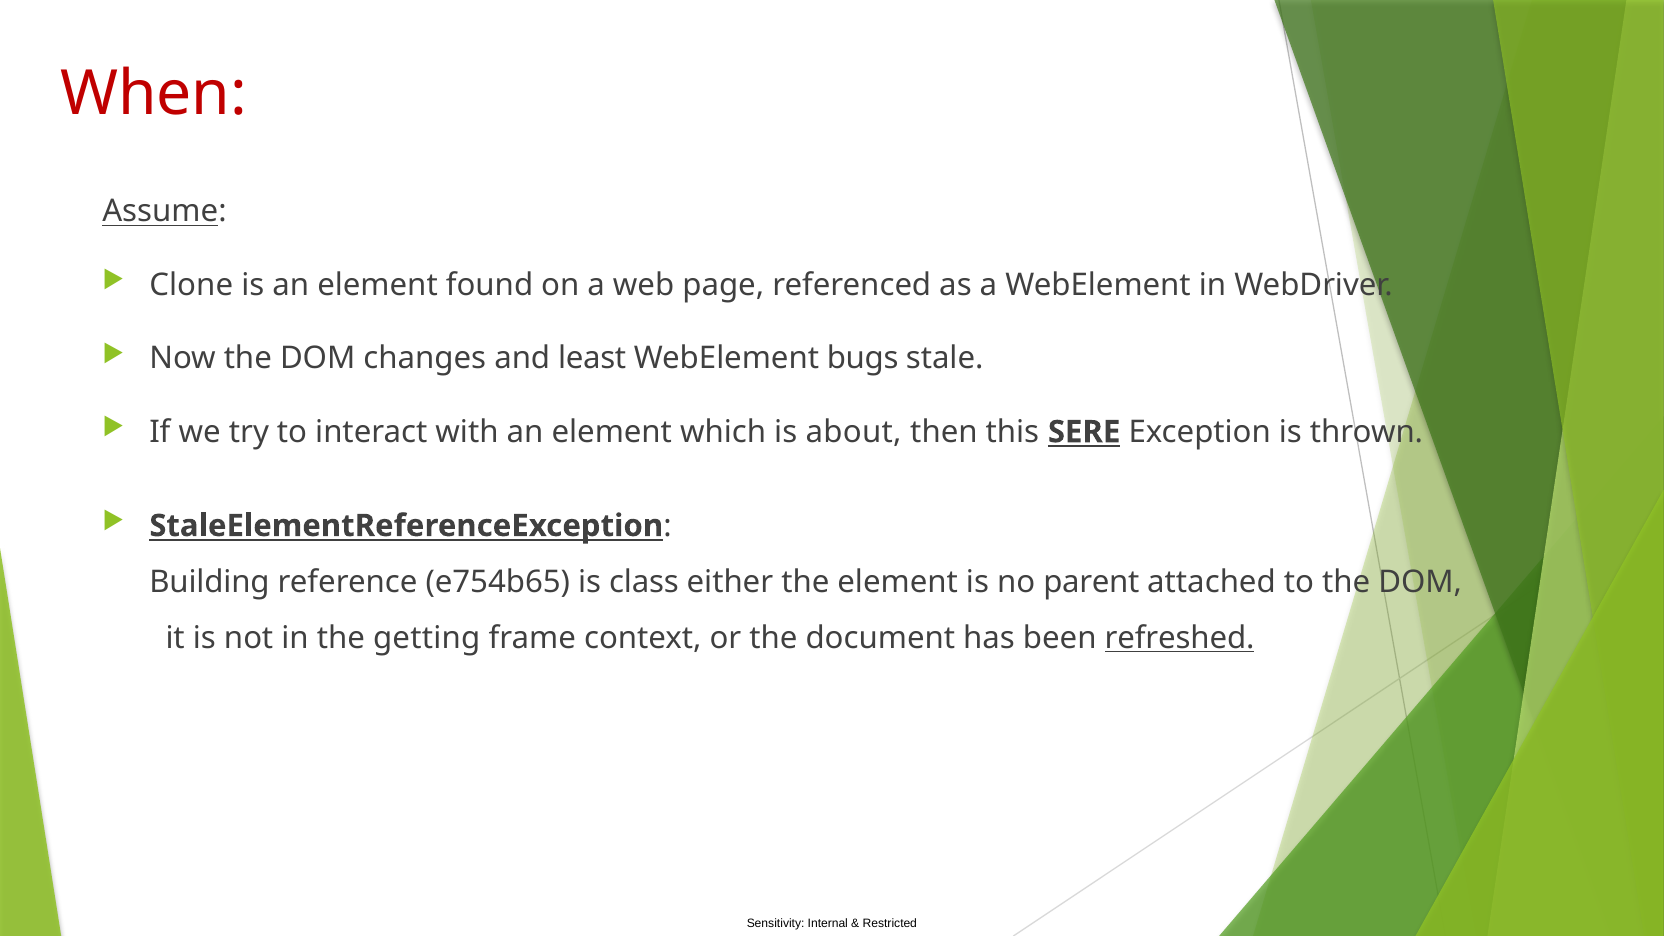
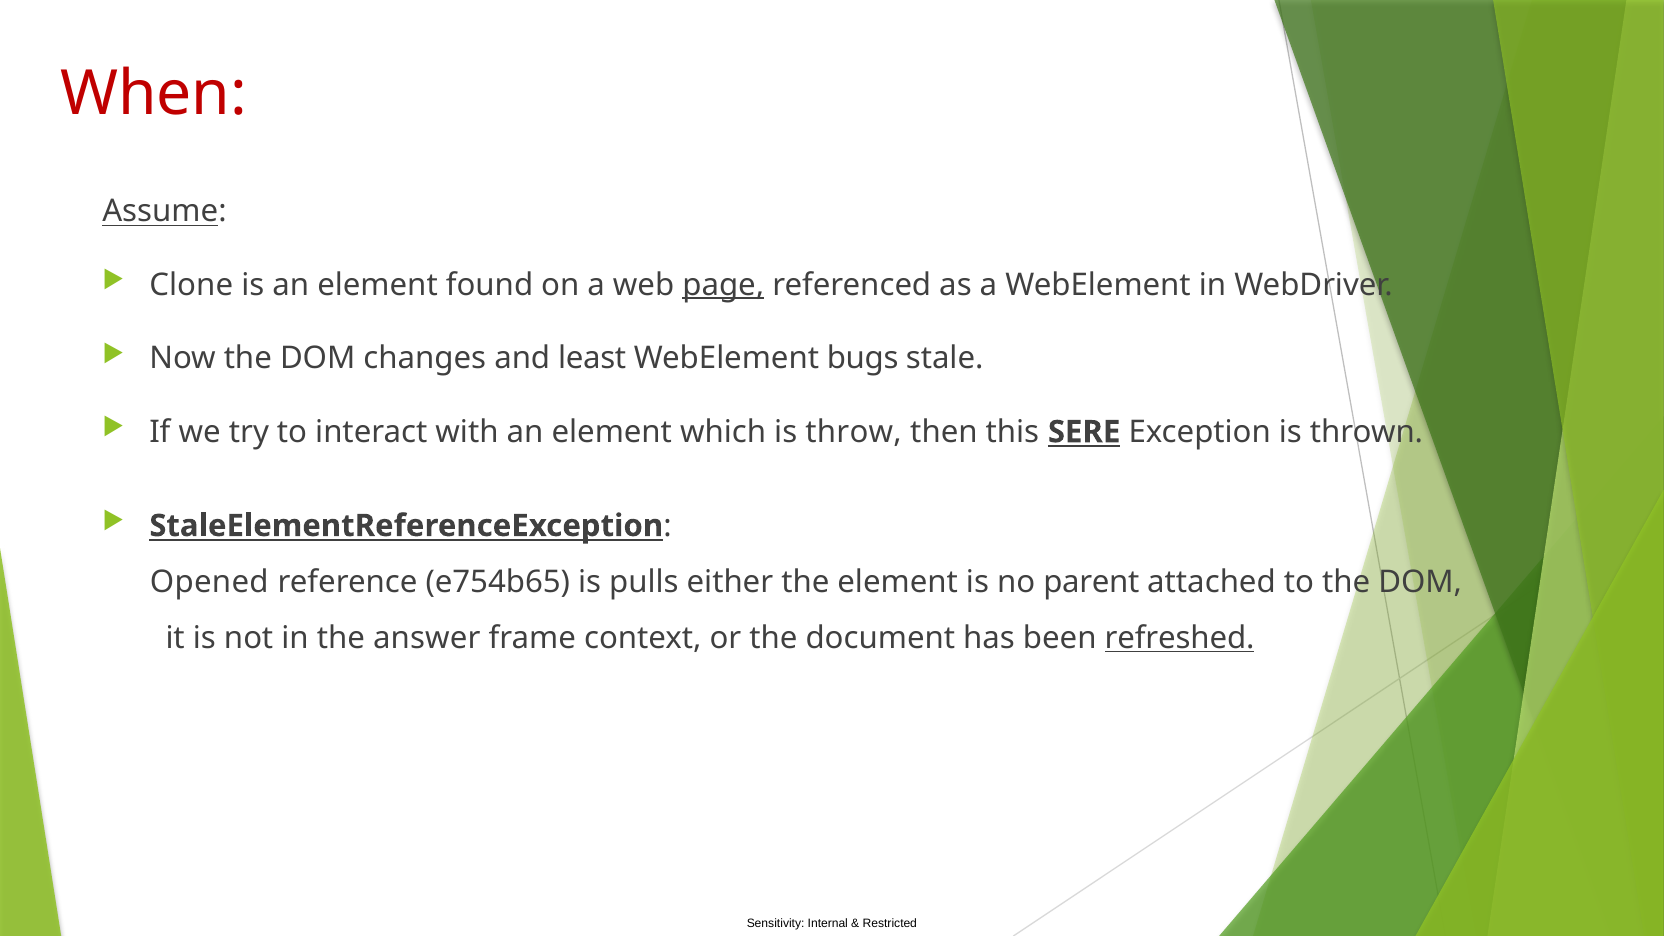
page underline: none -> present
about: about -> throw
Building: Building -> Opened
class: class -> pulls
getting: getting -> answer
